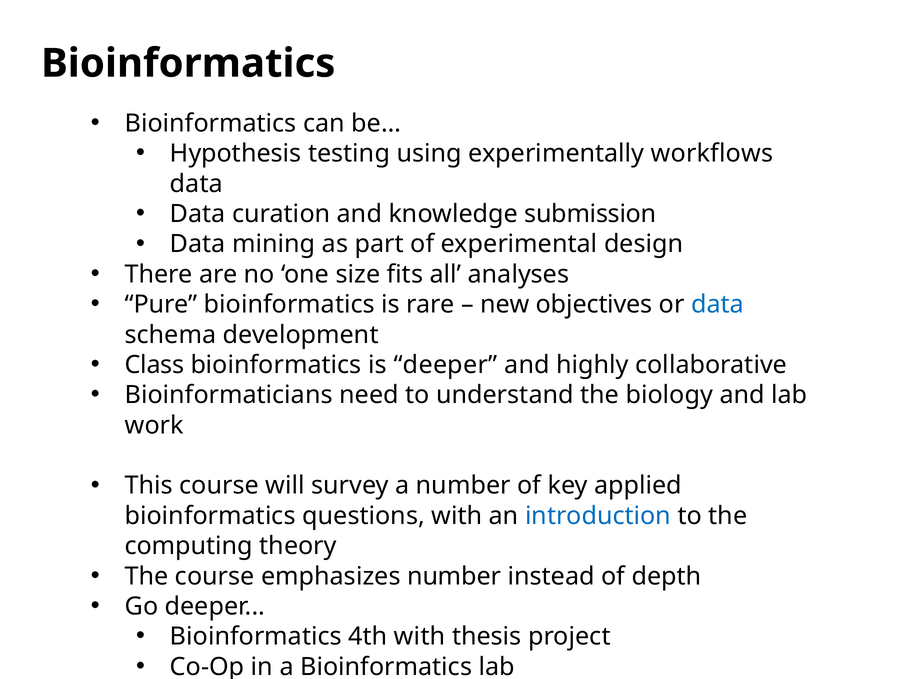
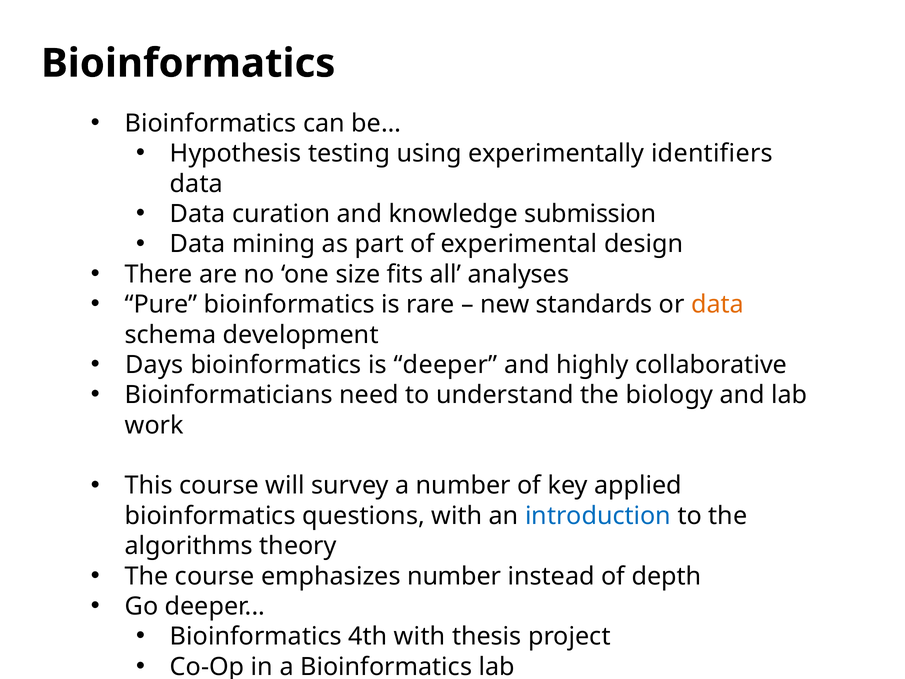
workflows: workflows -> identifiers
objectives: objectives -> standards
data at (717, 304) colour: blue -> orange
Class: Class -> Days
computing: computing -> algorithms
